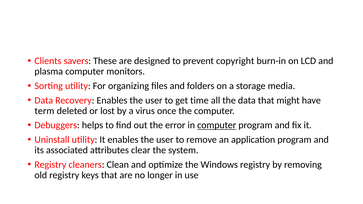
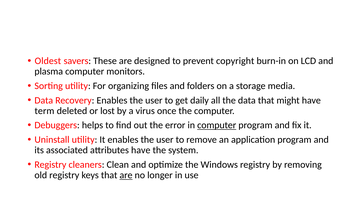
Clients: Clients -> Oldest
time: time -> daily
attributes clear: clear -> have
are at (126, 175) underline: none -> present
